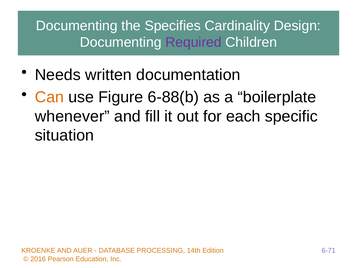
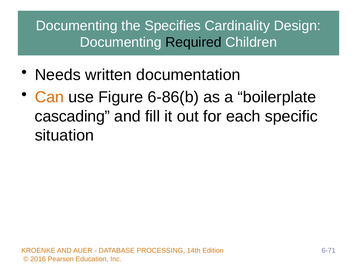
Required colour: purple -> black
6-88(b: 6-88(b -> 6-86(b
whenever: whenever -> cascading
